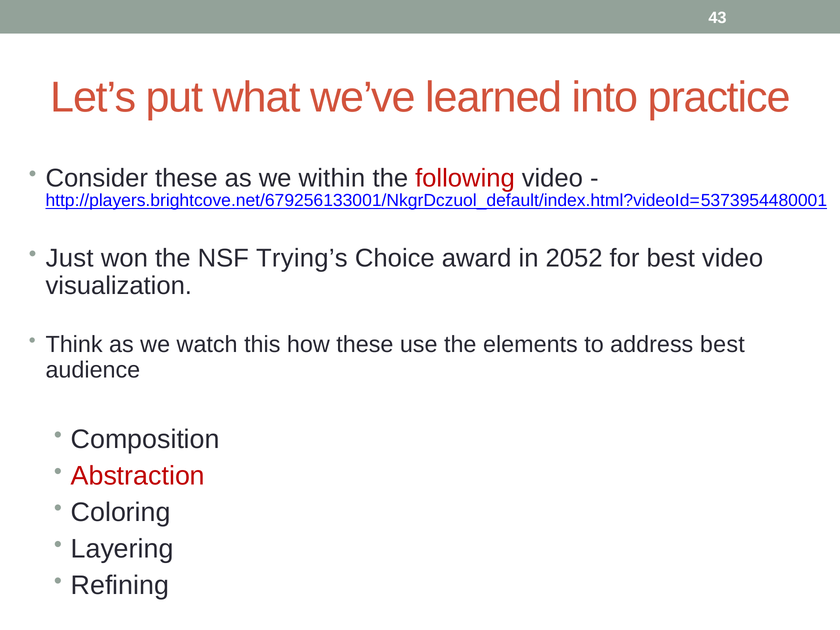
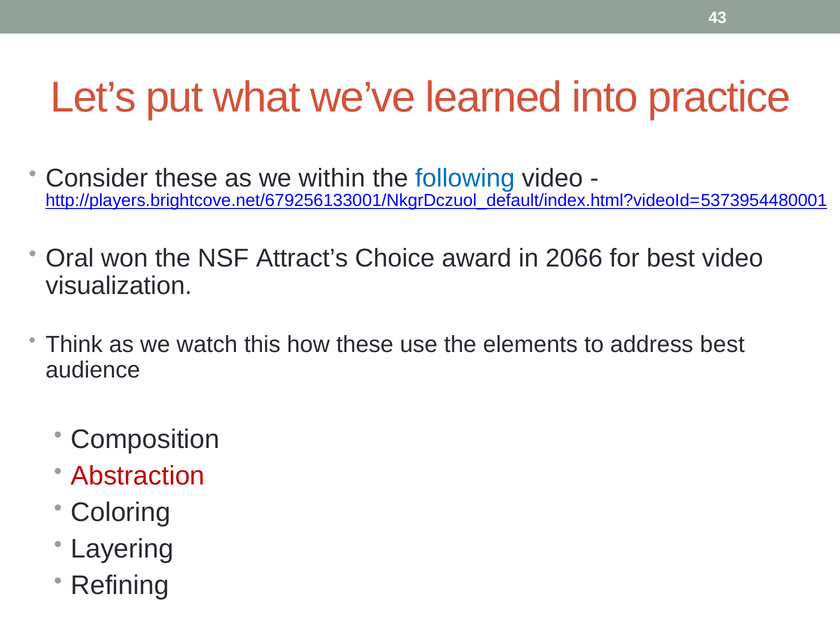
following colour: red -> blue
Just: Just -> Oral
Trying’s: Trying’s -> Attract’s
2052: 2052 -> 2066
